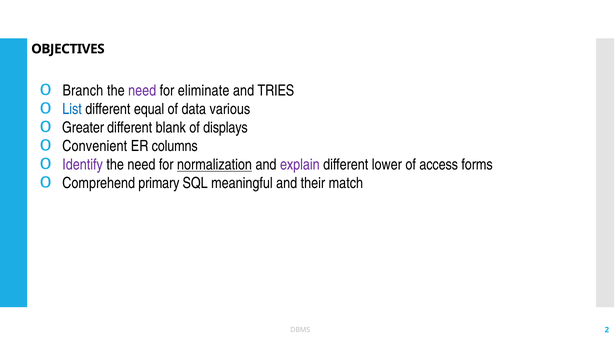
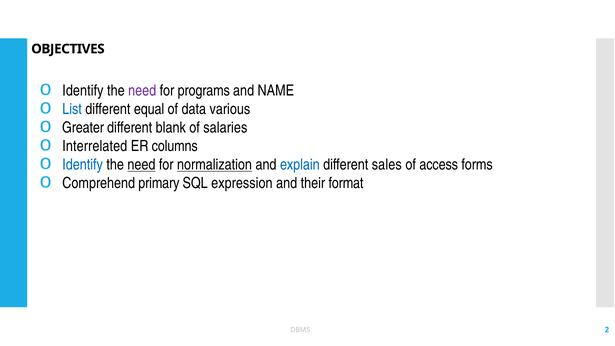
Branch at (83, 91): Branch -> Identify
eliminate: eliminate -> programs
TRIES: TRIES -> NAME
displays: displays -> salaries
Convenient: Convenient -> Interrelated
Identify at (83, 165) colour: purple -> blue
need at (141, 165) underline: none -> present
explain colour: purple -> blue
lower: lower -> sales
meaningful: meaningful -> expression
match: match -> format
